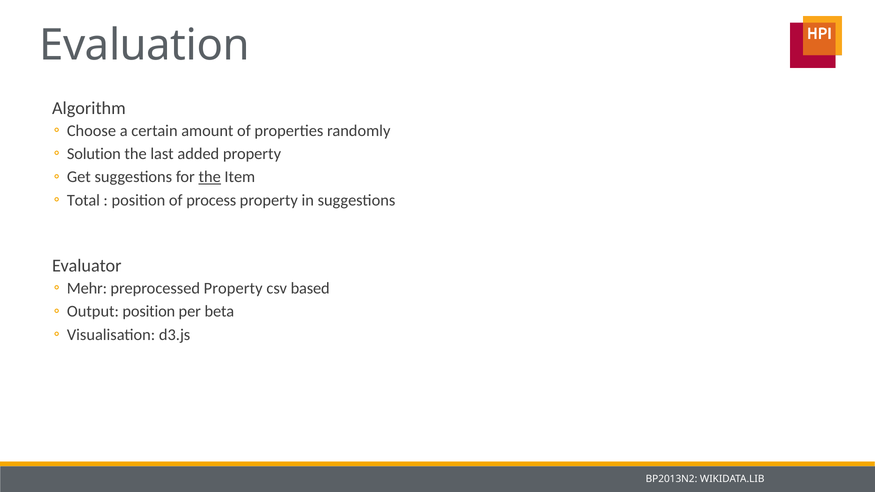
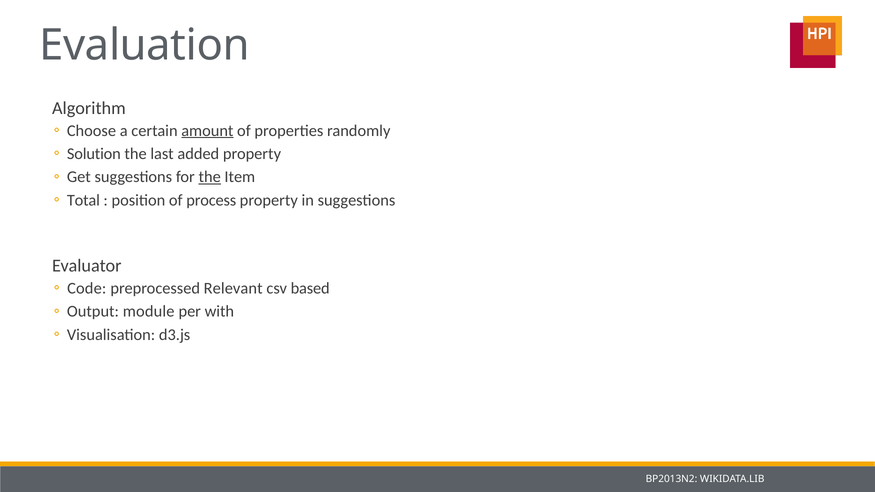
amount underline: none -> present
Mehr: Mehr -> Code
preprocessed Property: Property -> Relevant
Output position: position -> module
beta: beta -> with
